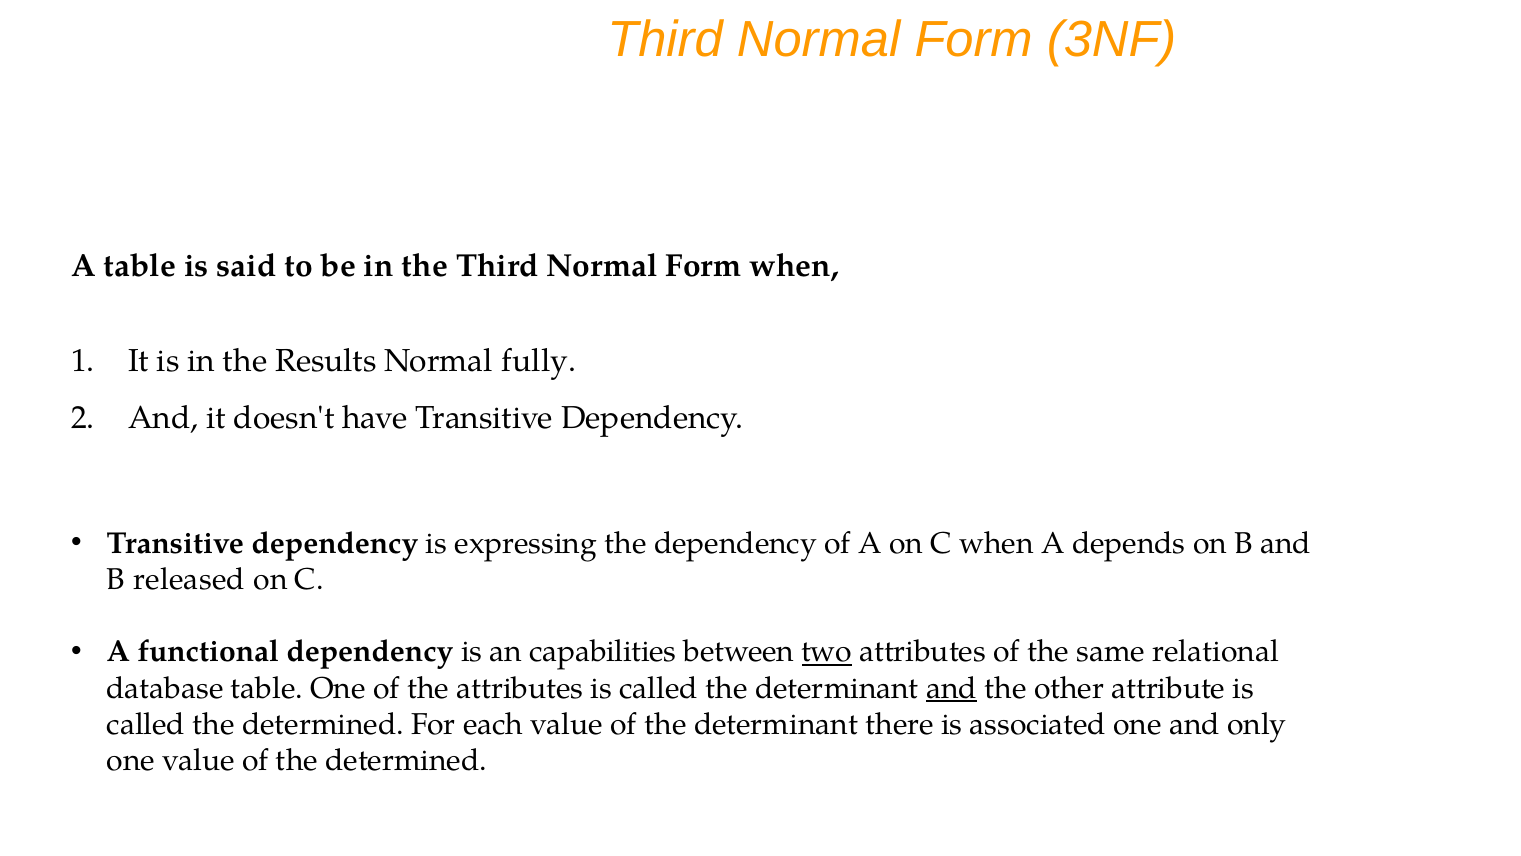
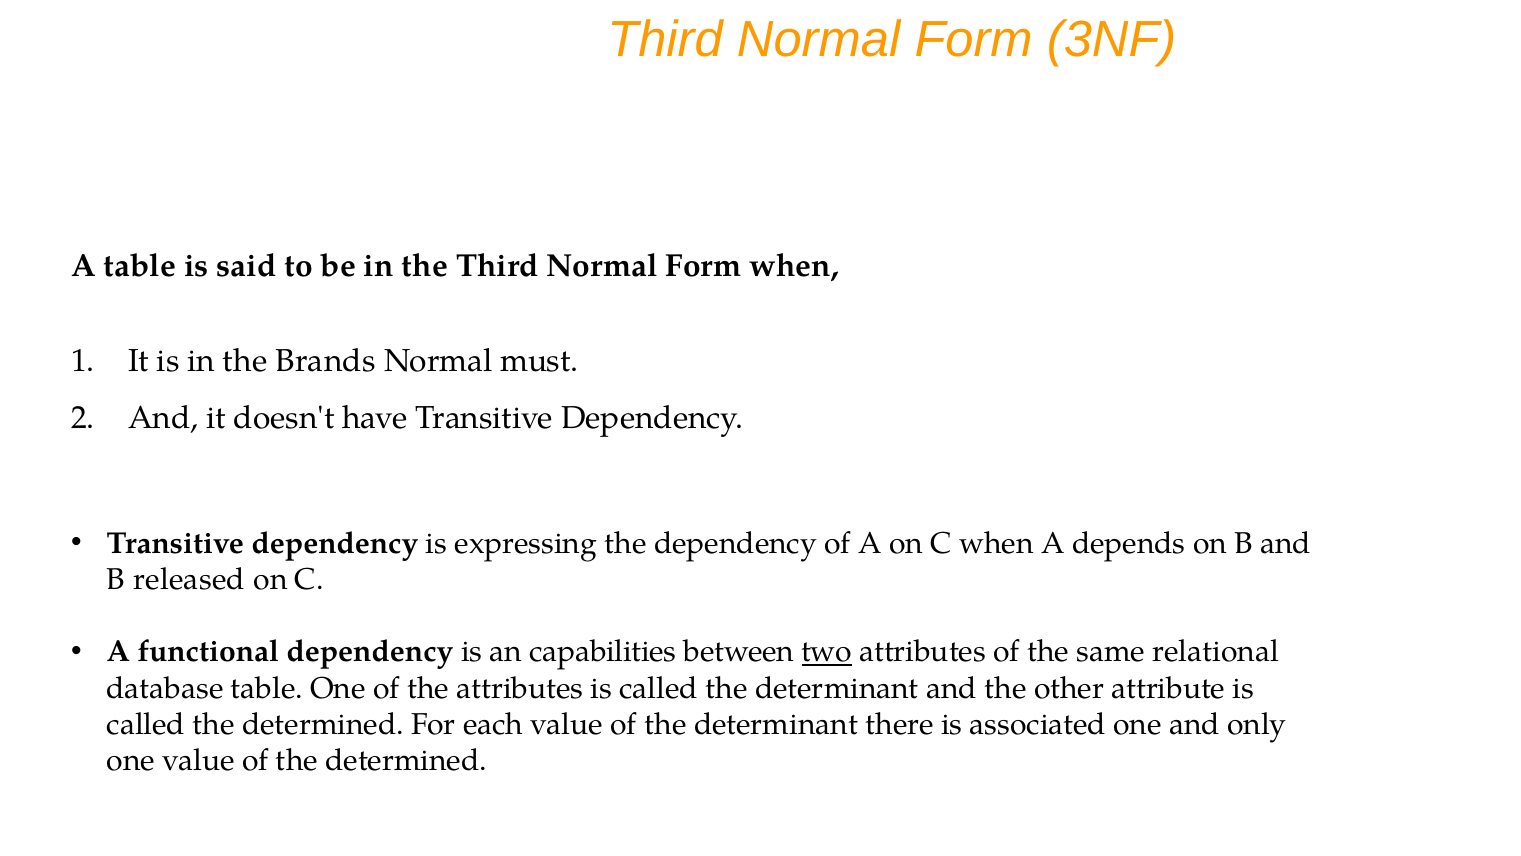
Results: Results -> Brands
fully: fully -> must
and at (952, 688) underline: present -> none
